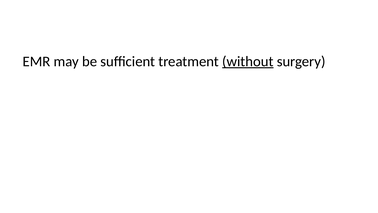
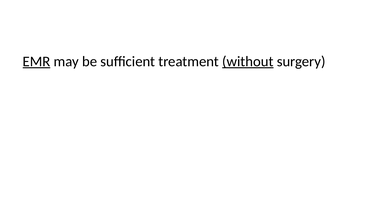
EMR underline: none -> present
